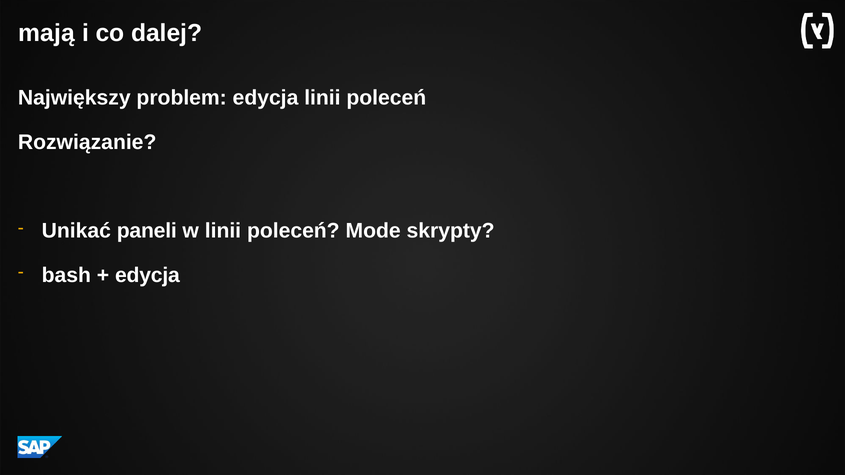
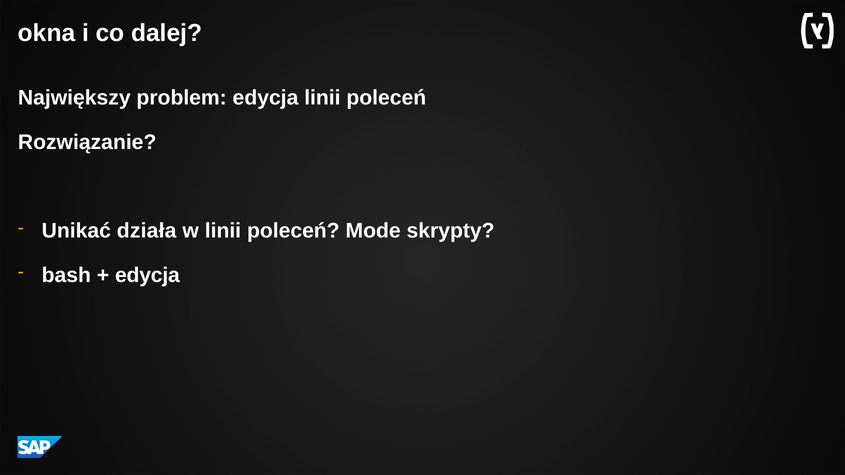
mają: mają -> okna
paneli: paneli -> działa
